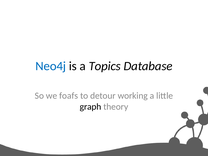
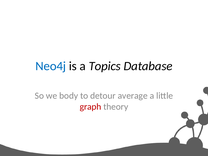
foafs: foafs -> body
working: working -> average
graph colour: black -> red
